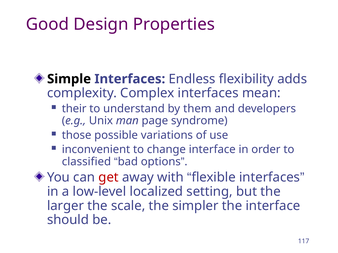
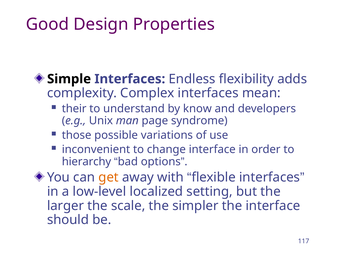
them: them -> know
classified: classified -> hierarchy
get colour: red -> orange
